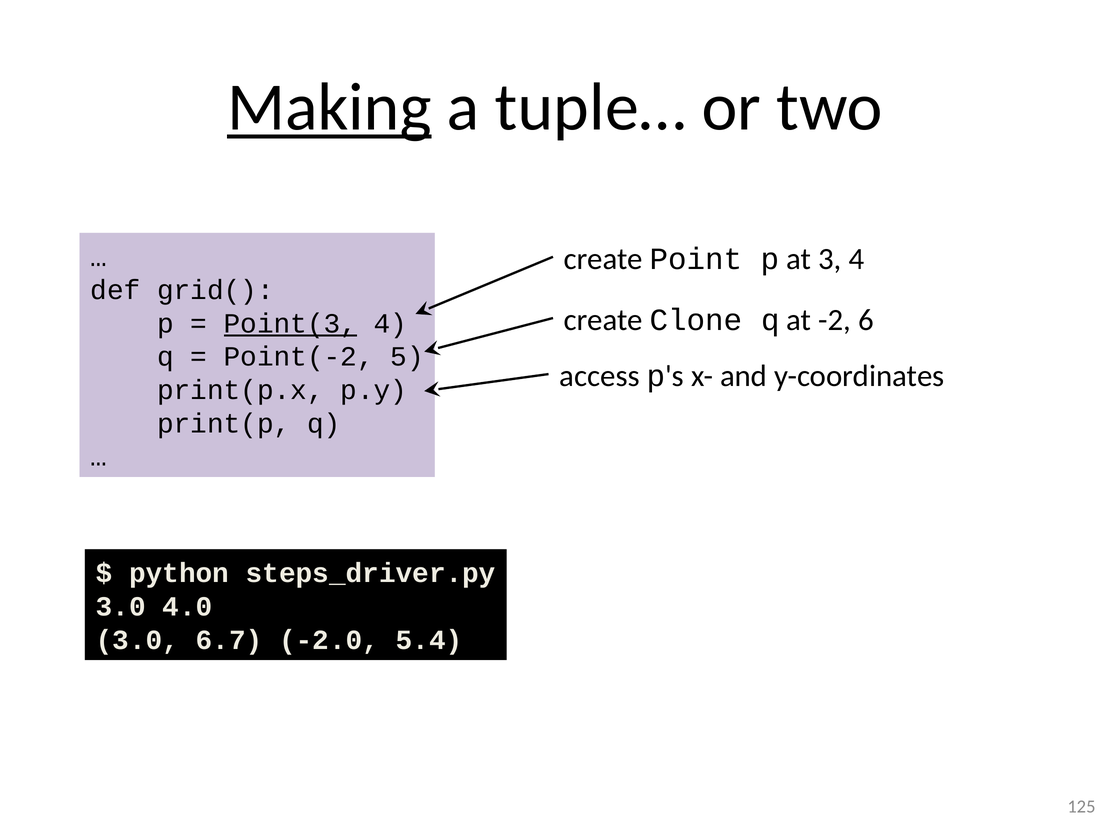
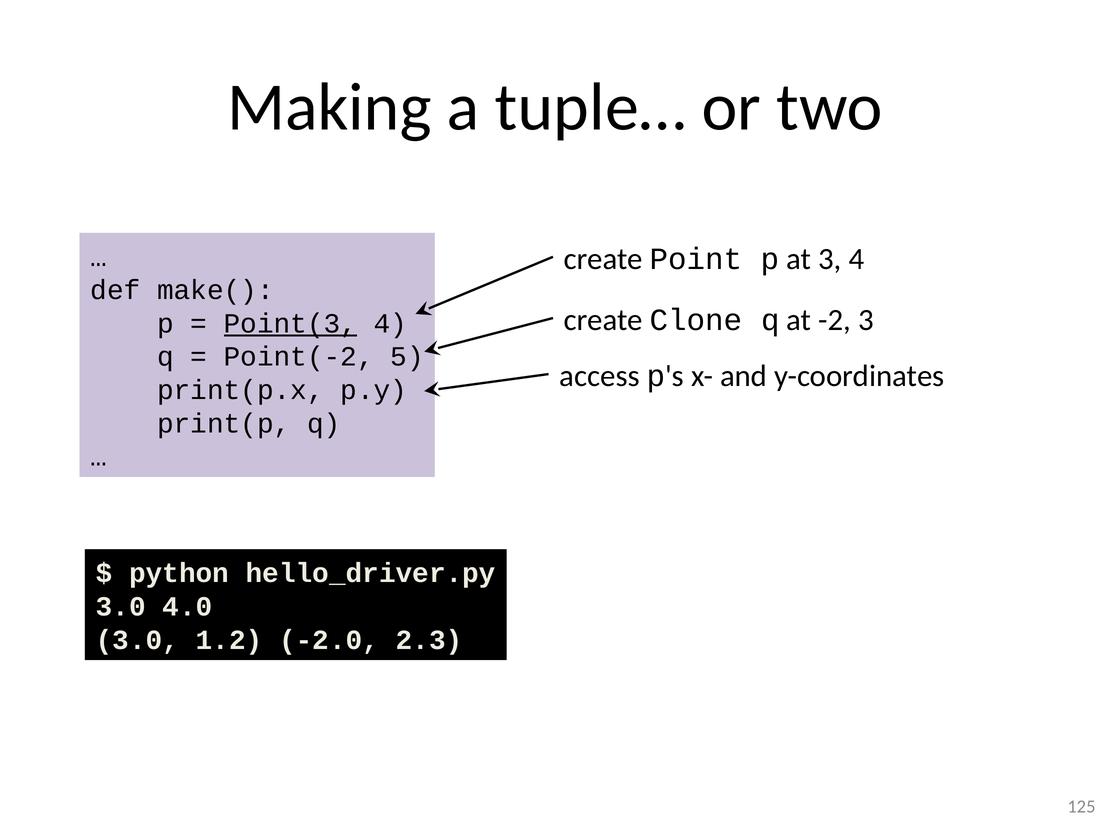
Making underline: present -> none
grid(: grid( -> make(
-2 6: 6 -> 3
steps_driver.py: steps_driver.py -> hello_driver.py
6.7: 6.7 -> 1.2
5.4: 5.4 -> 2.3
